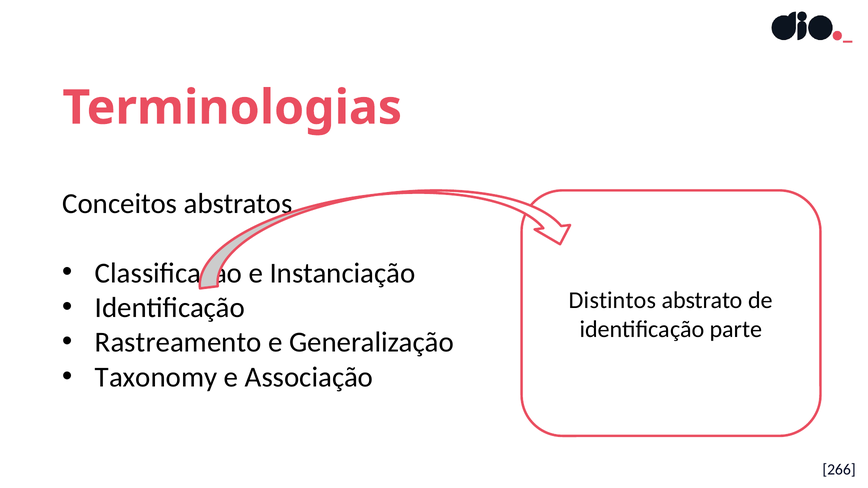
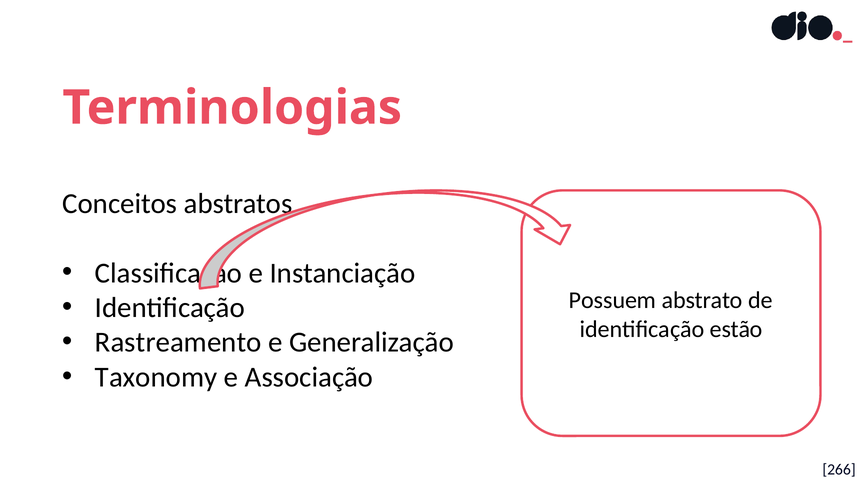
Distintos: Distintos -> Possuem
parte: parte -> estão
